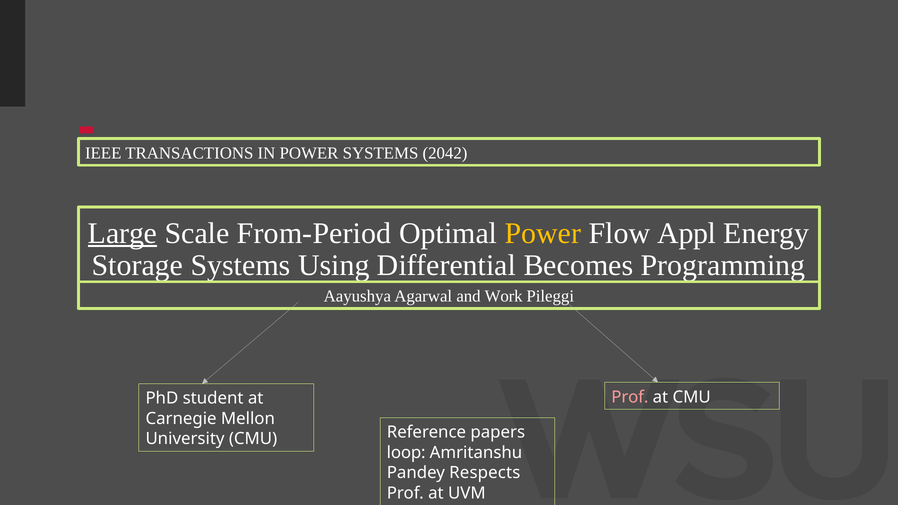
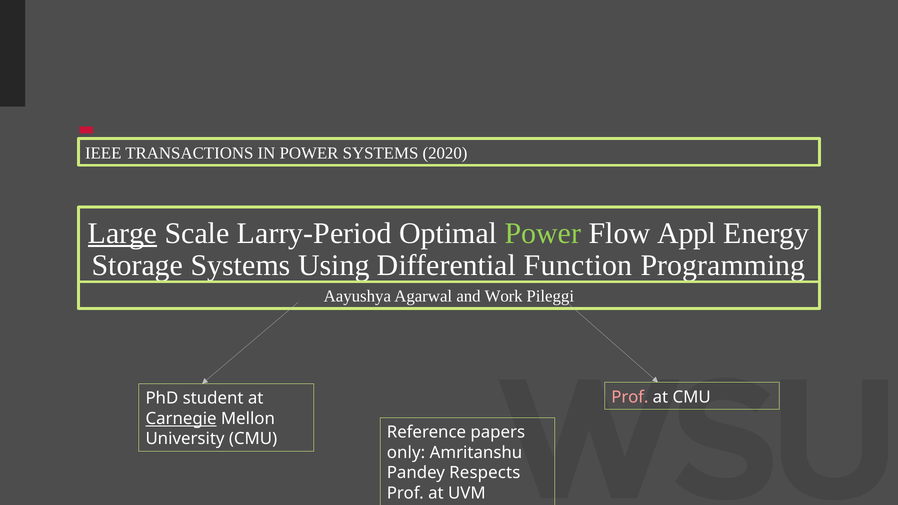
2042: 2042 -> 2020
From-Period: From-Period -> Larry-Period
Power at (543, 233) colour: yellow -> light green
Becomes: Becomes -> Function
Carnegie underline: none -> present
loop: loop -> only
